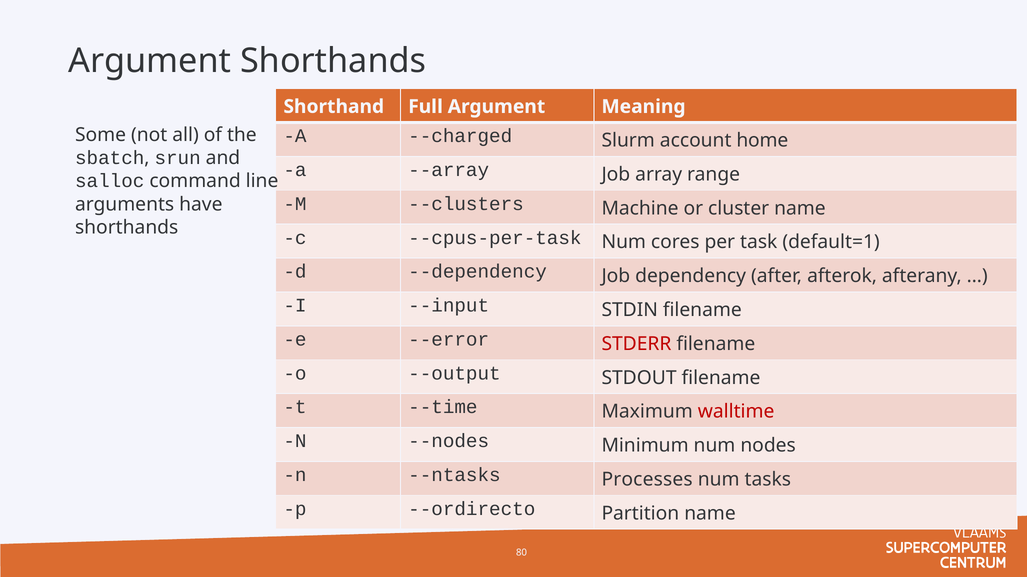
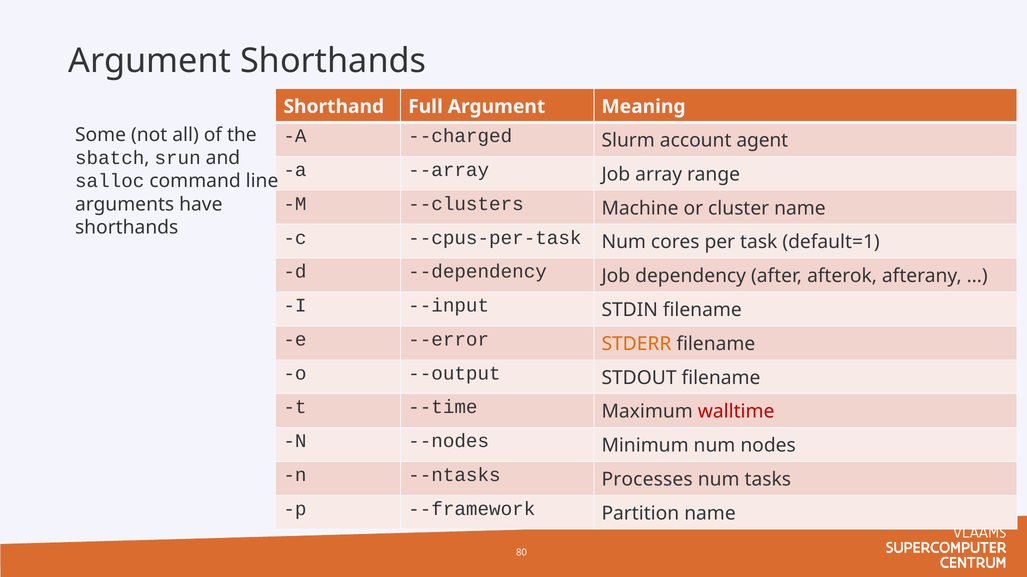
home: home -> agent
STDERR colour: red -> orange
--ordirecto: --ordirecto -> --framework
